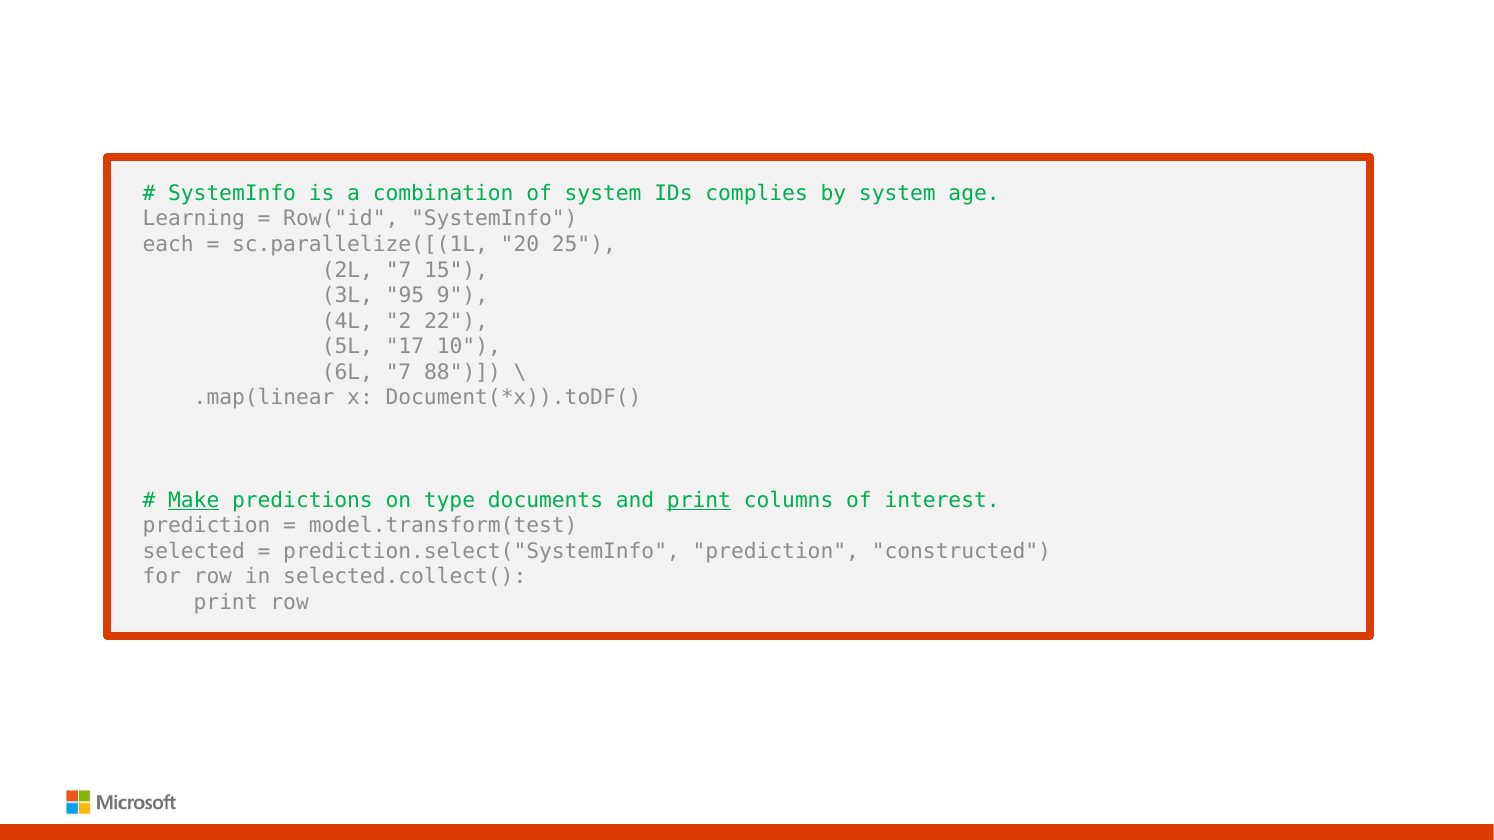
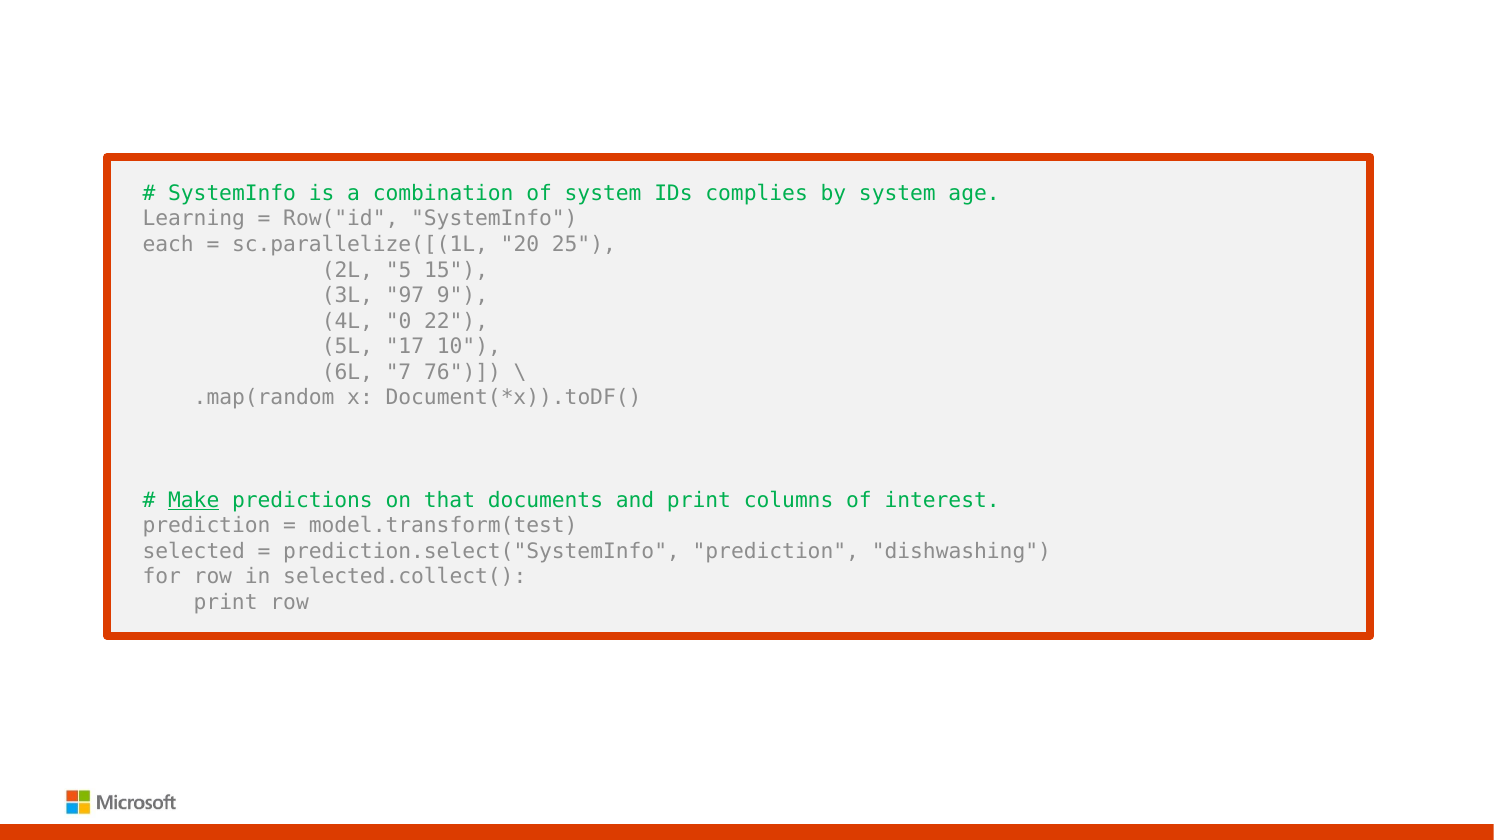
2L 7: 7 -> 5
95: 95 -> 97
2: 2 -> 0
88: 88 -> 76
.map(linear: .map(linear -> .map(random
type: type -> that
print at (699, 500) underline: present -> none
constructed: constructed -> dishwashing
